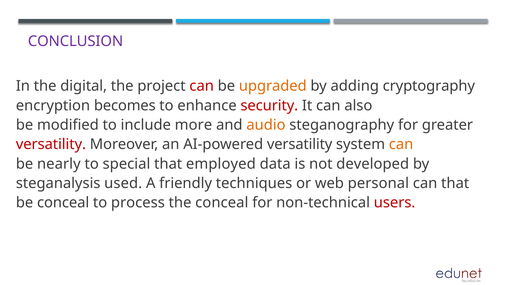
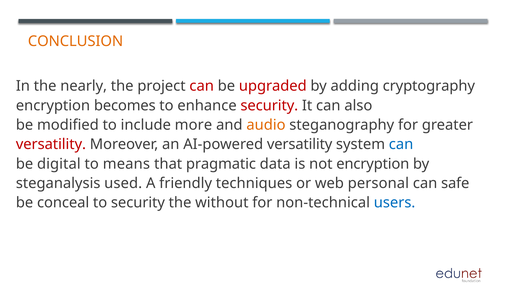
CONCLUSION colour: purple -> orange
digital: digital -> nearly
upgraded colour: orange -> red
can at (401, 144) colour: orange -> blue
nearly: nearly -> digital
special: special -> means
employed: employed -> pragmatic
not developed: developed -> encryption
can that: that -> safe
to process: process -> security
the conceal: conceal -> without
users colour: red -> blue
